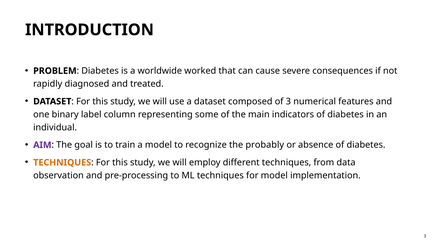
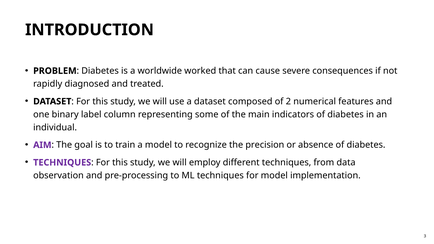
of 3: 3 -> 2
probably: probably -> precision
TECHNIQUES at (62, 163) colour: orange -> purple
